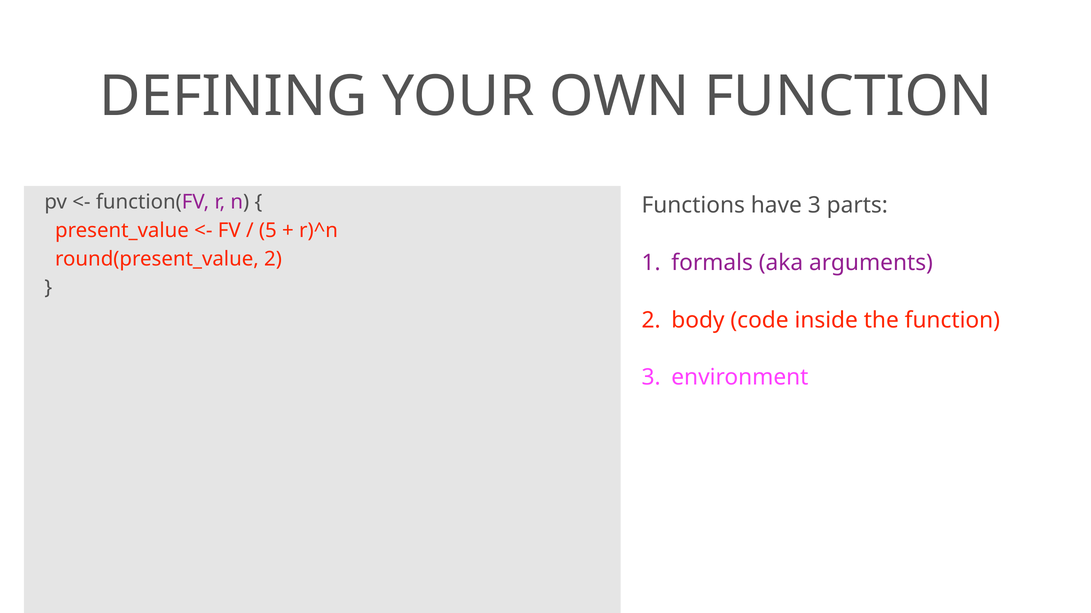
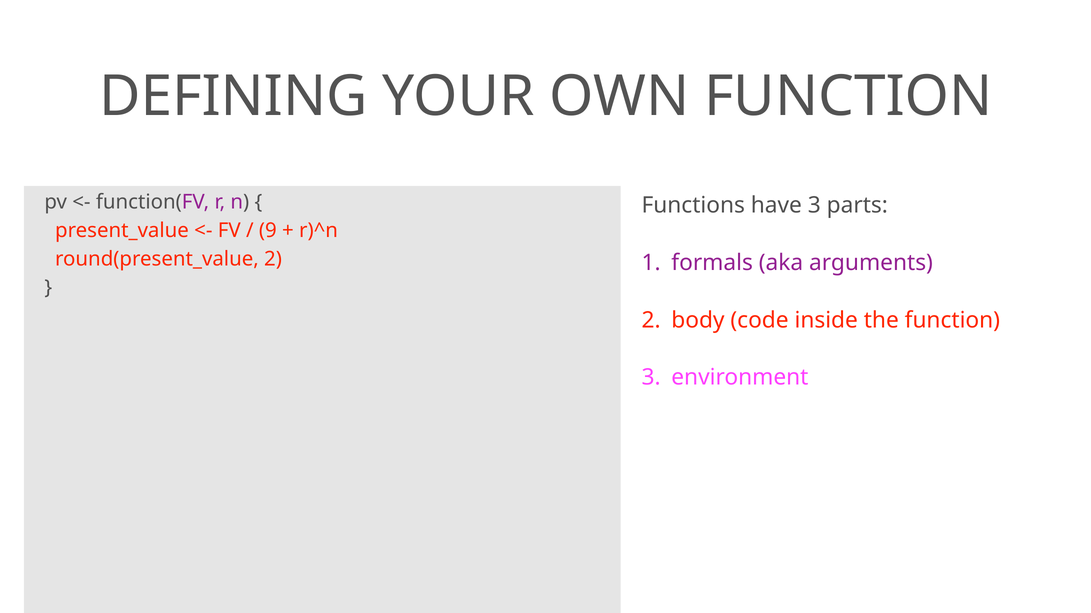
5: 5 -> 9
